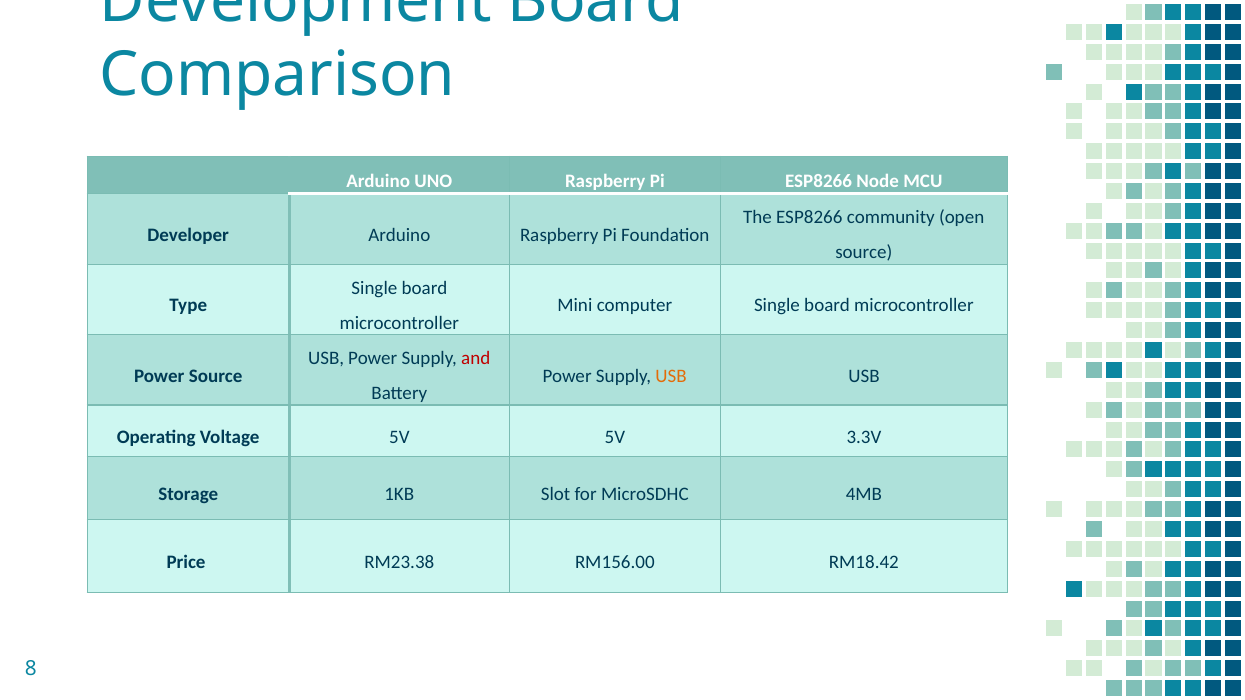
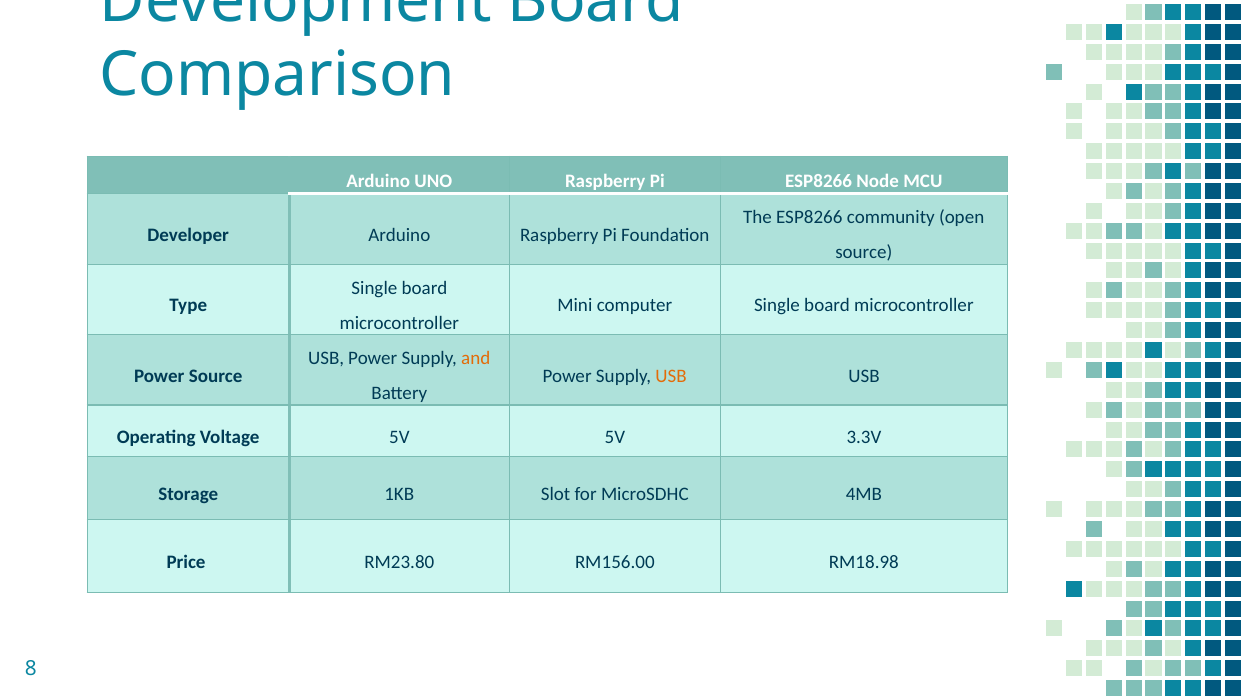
and colour: red -> orange
RM23.38: RM23.38 -> RM23.80
RM18.42: RM18.42 -> RM18.98
